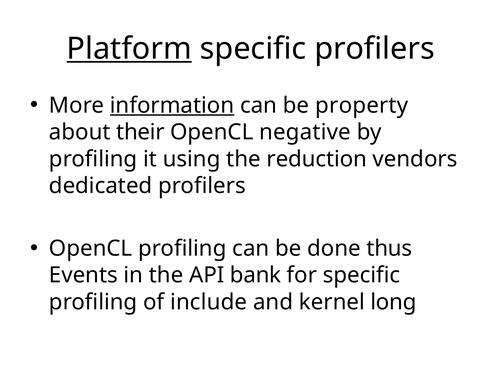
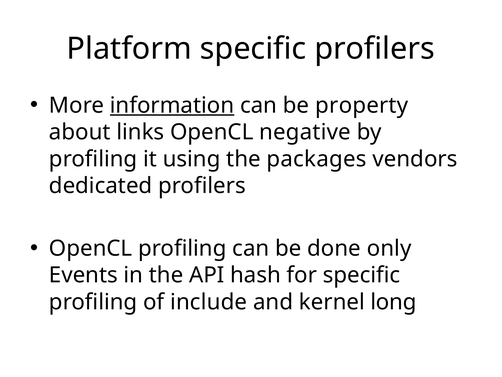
Platform underline: present -> none
their: their -> links
reduction: reduction -> packages
thus: thus -> only
bank: bank -> hash
